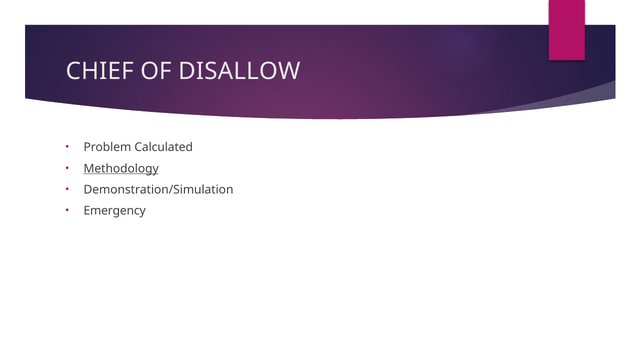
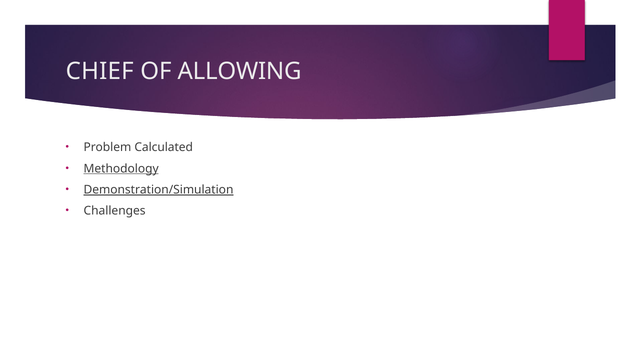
DISALLOW: DISALLOW -> ALLOWING
Demonstration/Simulation underline: none -> present
Emergency: Emergency -> Challenges
